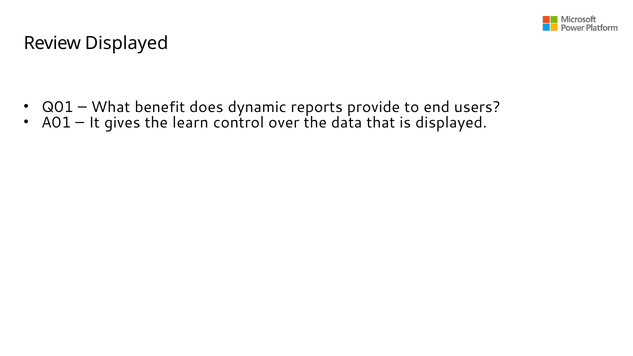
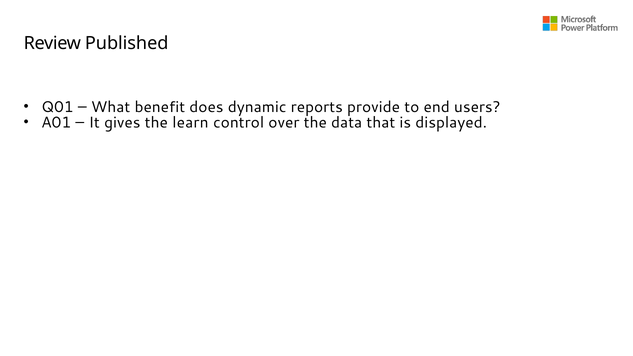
Review Displayed: Displayed -> Published
